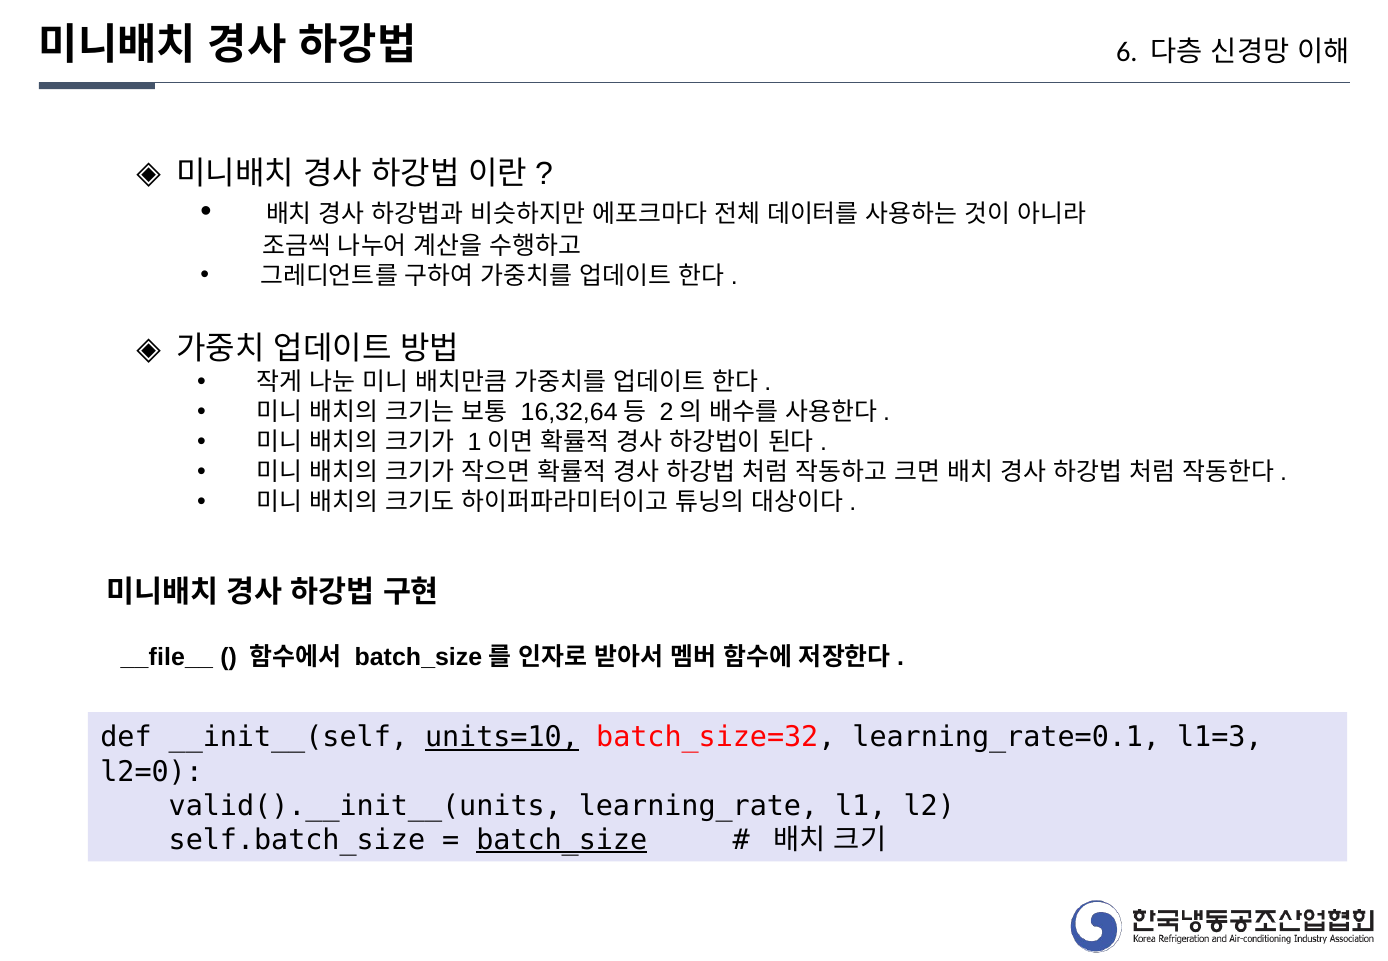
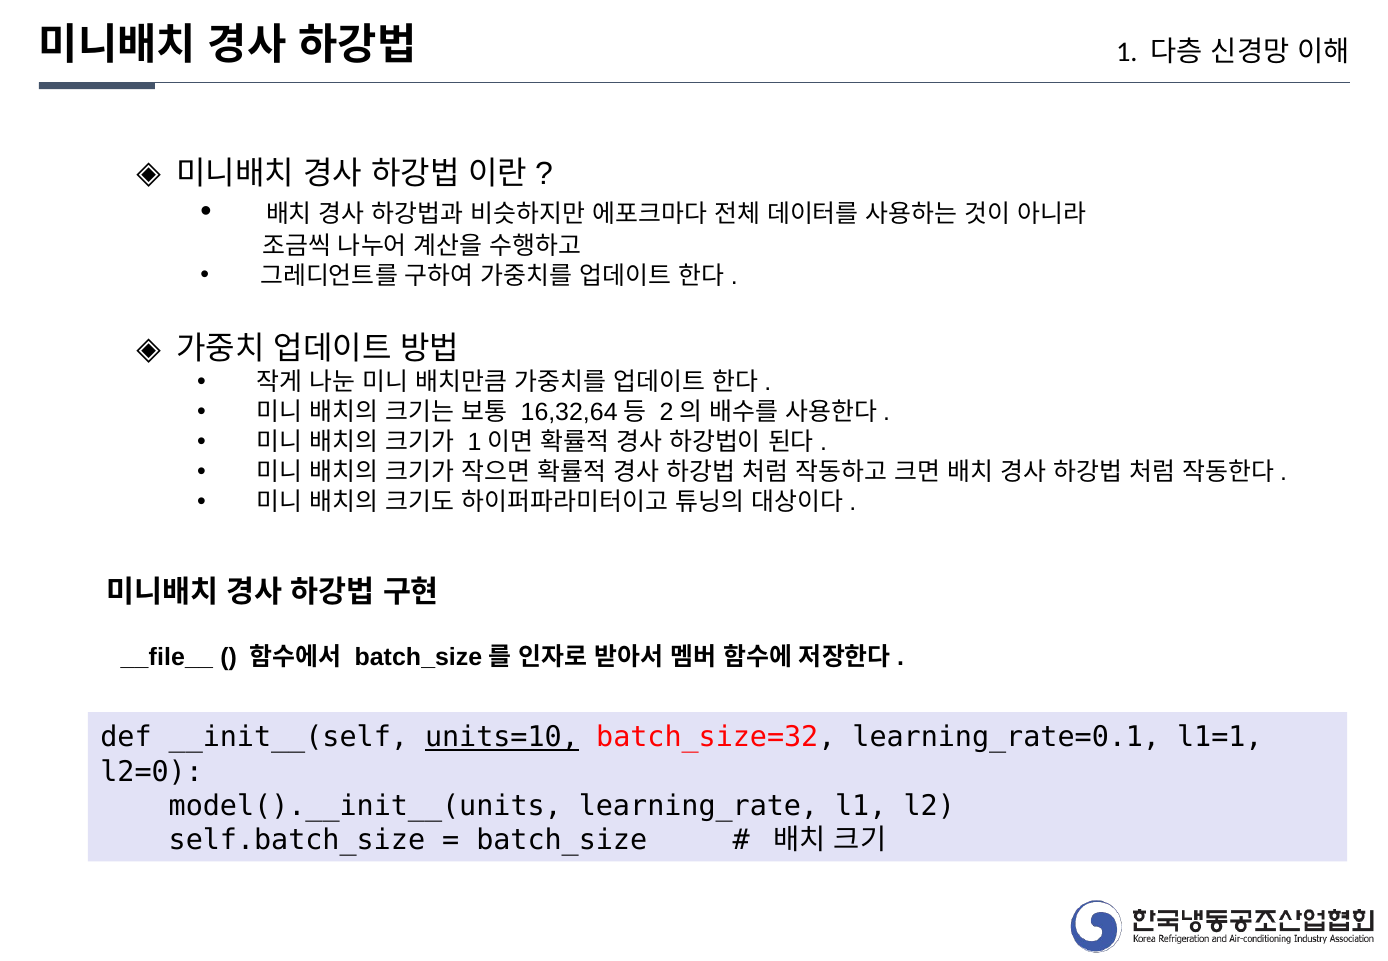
6: 6 -> 1
l1=3: l1=3 -> l1=1
valid().__init__(units: valid().__init__(units -> model().__init__(units
batch_size underline: present -> none
